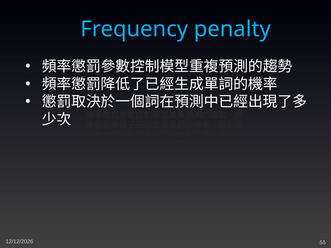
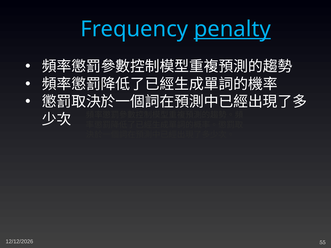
penalty underline: none -> present
